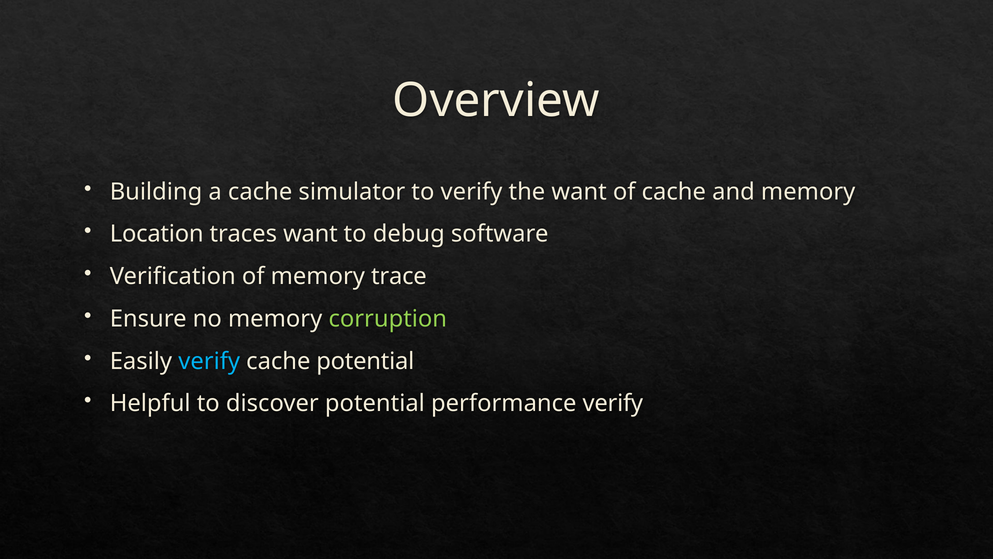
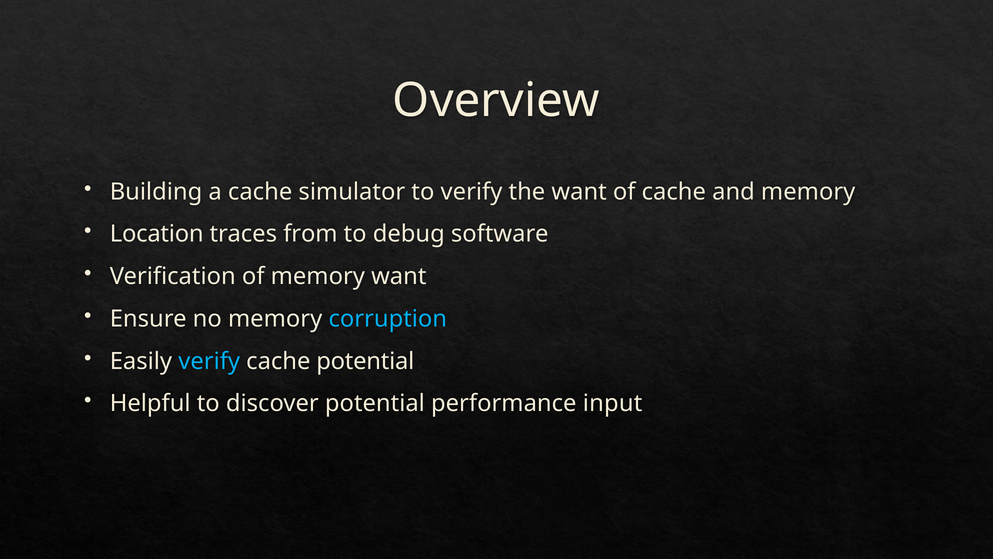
traces want: want -> from
memory trace: trace -> want
corruption colour: light green -> light blue
performance verify: verify -> input
